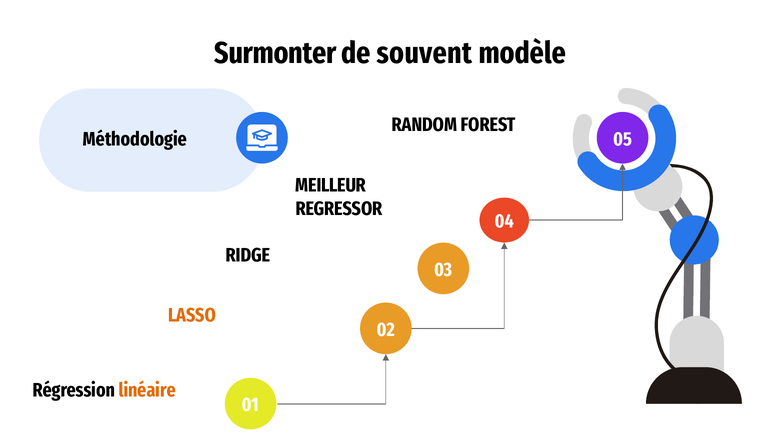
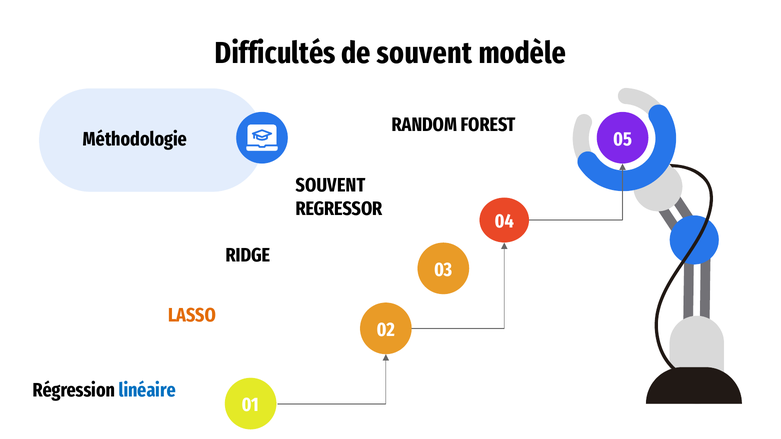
Surmonter: Surmonter -> Difficultés
MEILLEUR at (331, 186): MEILLEUR -> SOUVENT
linéaire colour: orange -> blue
